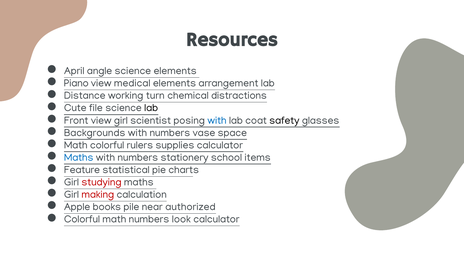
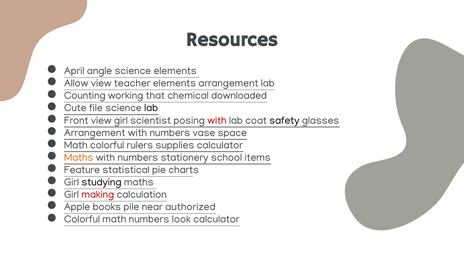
Piano: Piano -> Allow
medical: medical -> teacher
Distance: Distance -> Counting
turn: turn -> that
distractions: distractions -> downloaded
with at (217, 120) colour: blue -> red
Backgrounds at (95, 133): Backgrounds -> Arrangement
Maths at (79, 157) colour: blue -> orange
studying colour: red -> black
